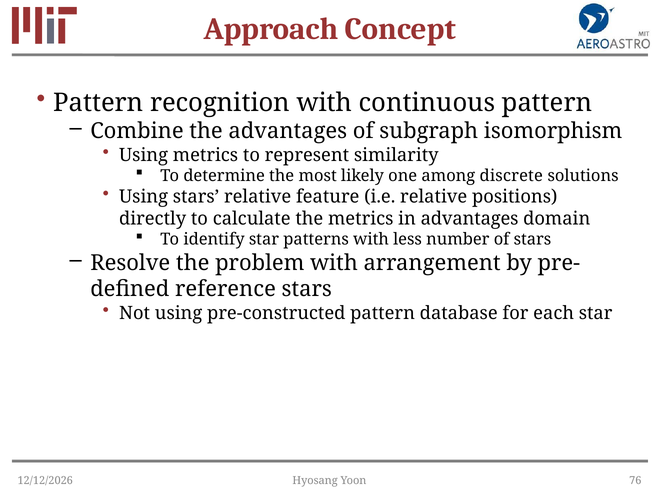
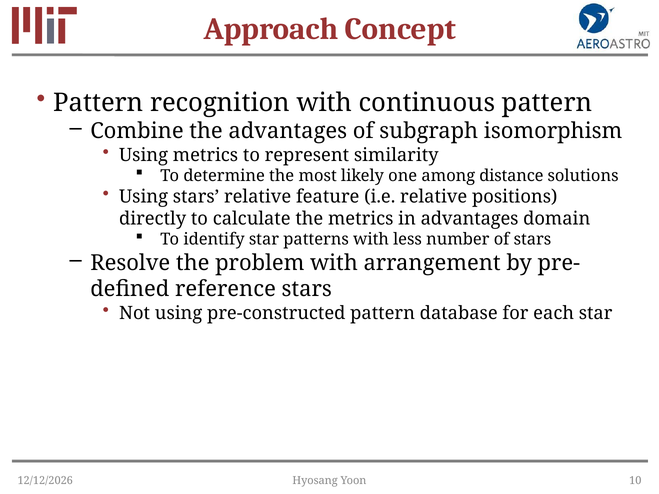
discrete: discrete -> distance
76: 76 -> 10
